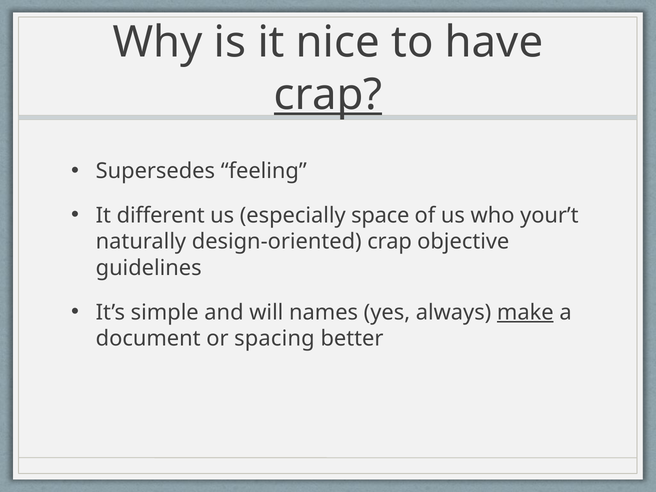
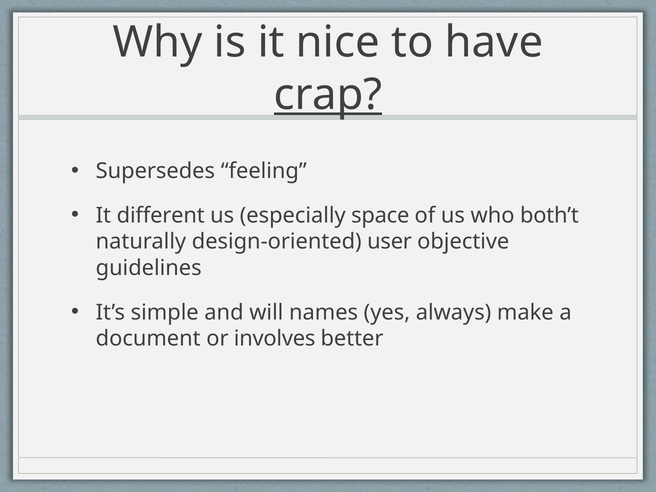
your’t: your’t -> both’t
design-oriented crap: crap -> user
make underline: present -> none
spacing: spacing -> involves
